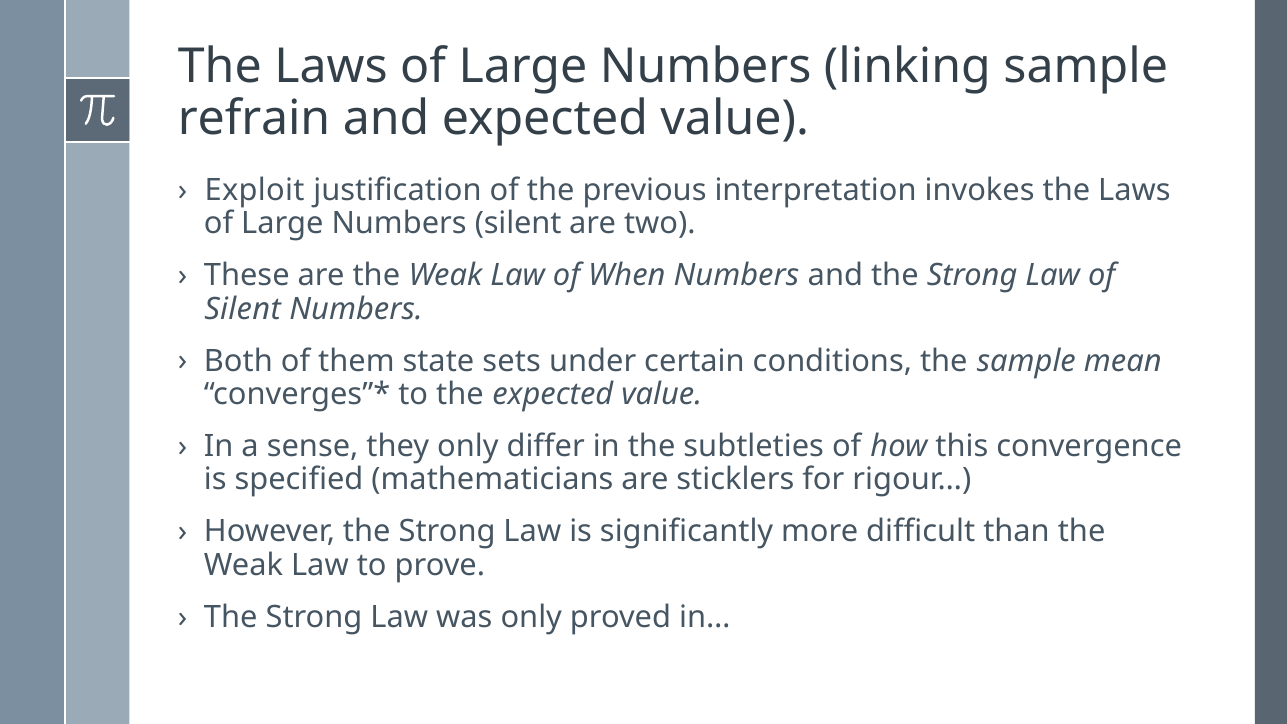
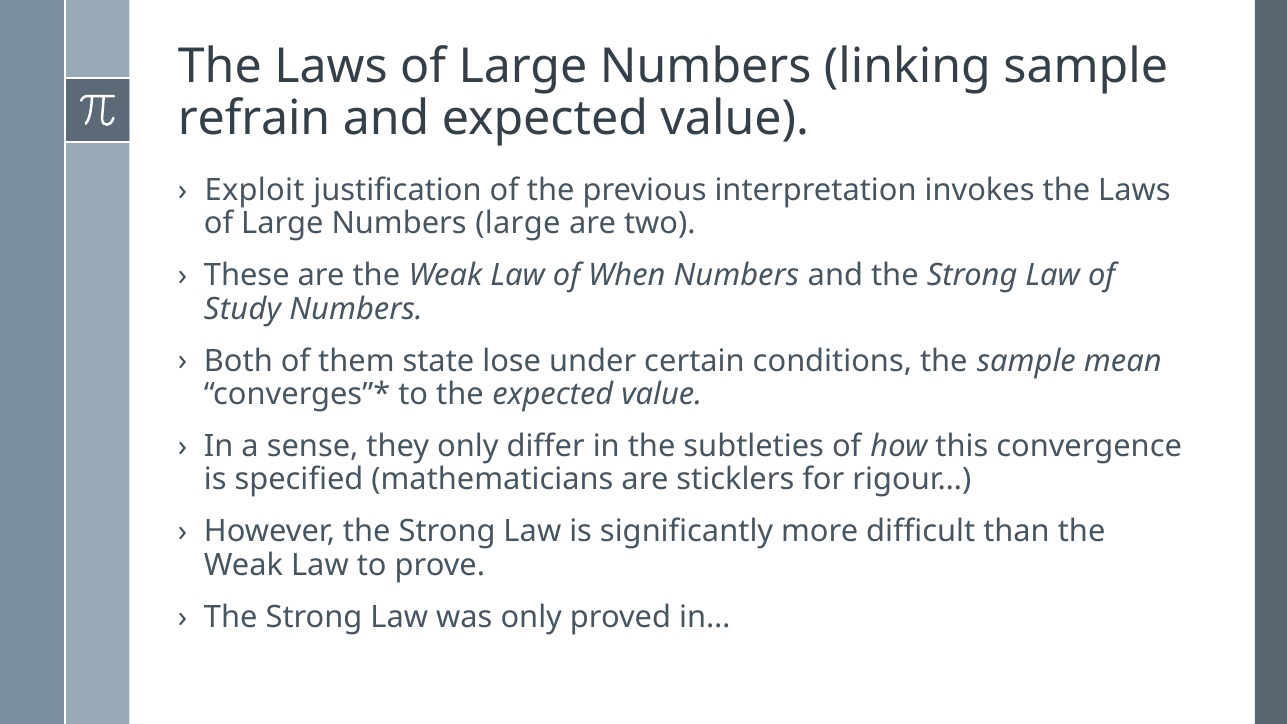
Numbers silent: silent -> large
Silent at (243, 309): Silent -> Study
sets: sets -> lose
